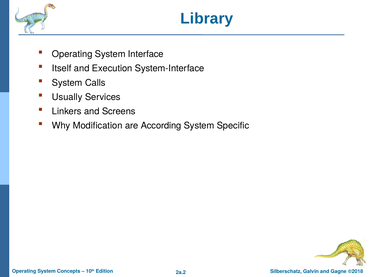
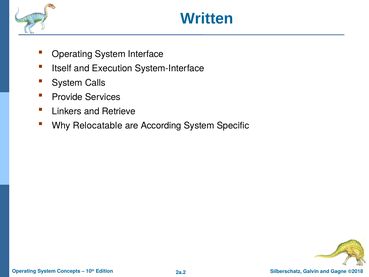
Library: Library -> Written
Usually: Usually -> Provide
Screens: Screens -> Retrieve
Modification: Modification -> Relocatable
